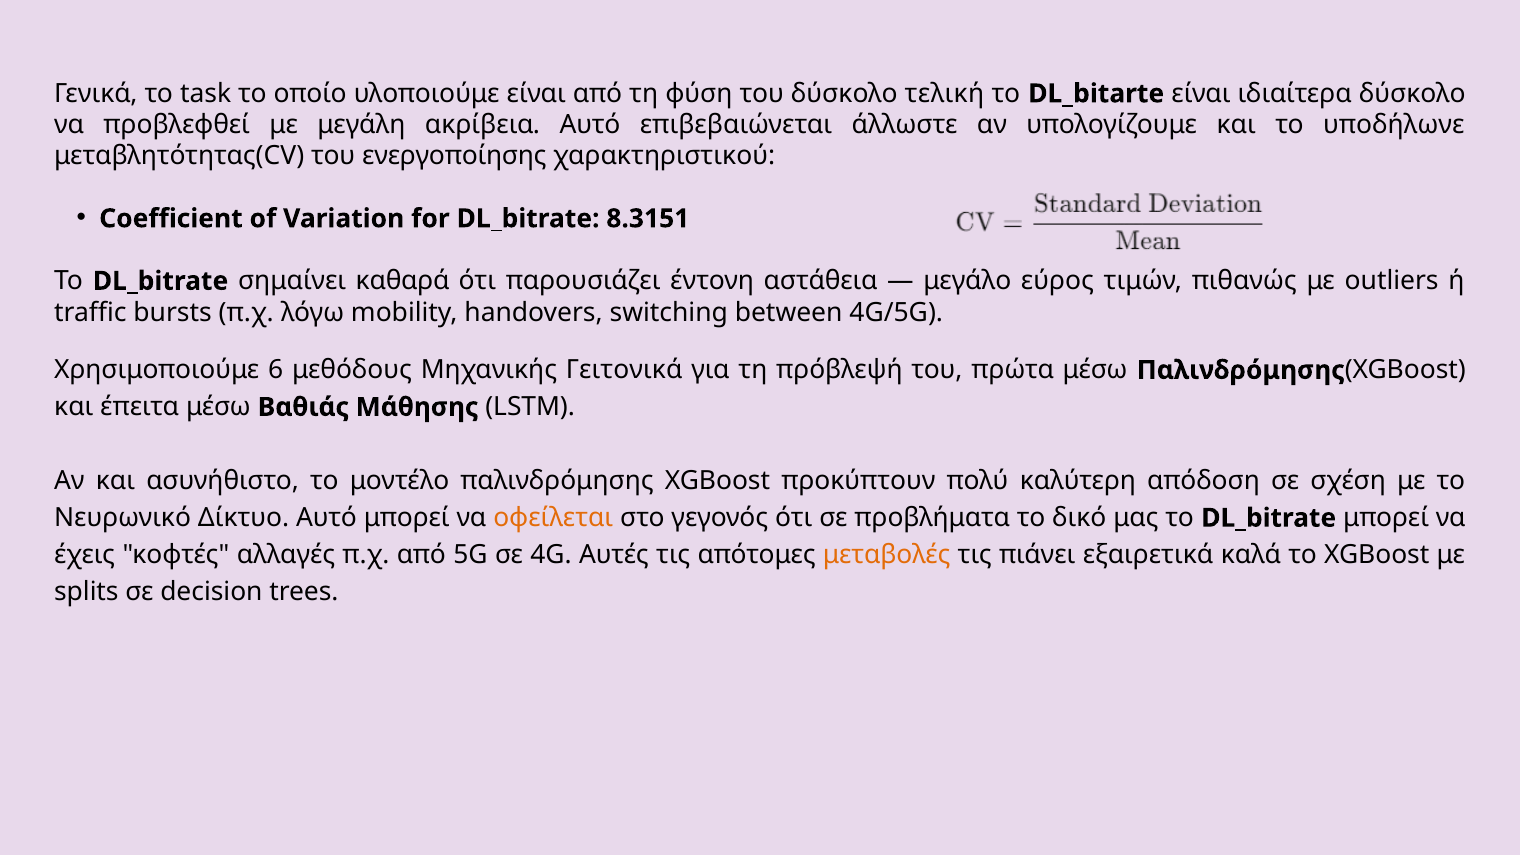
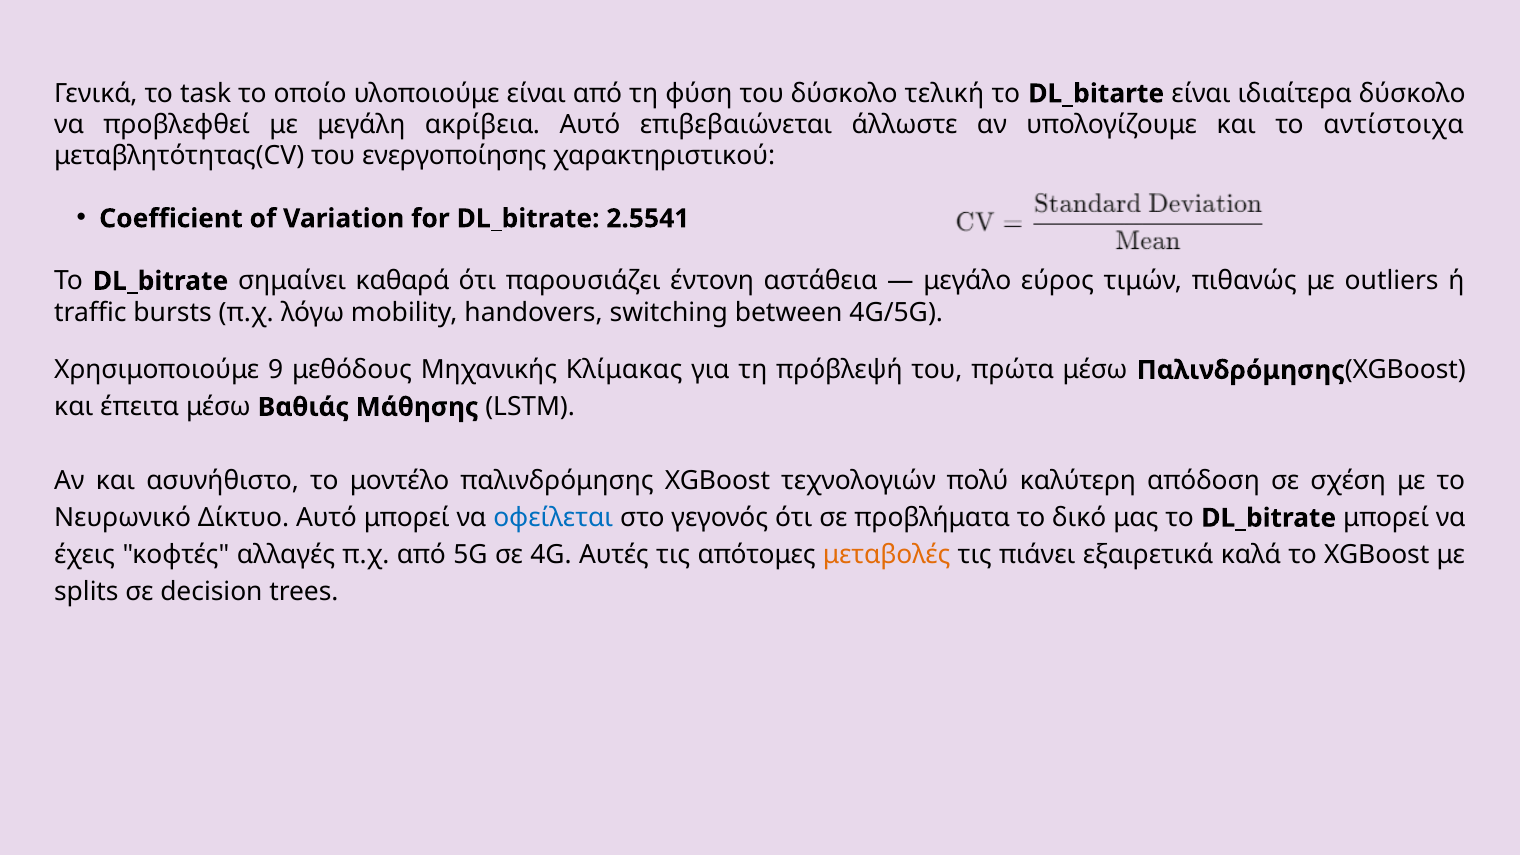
υποδήλωνε: υποδήλωνε -> αντίστοιχα
8.3151: 8.3151 -> 2.5541
6: 6 -> 9
Γειτονικά: Γειτονικά -> Κλίμακας
προκύπτουν: προκύπτουν -> τεχνολογιών
οφείλεται colour: orange -> blue
